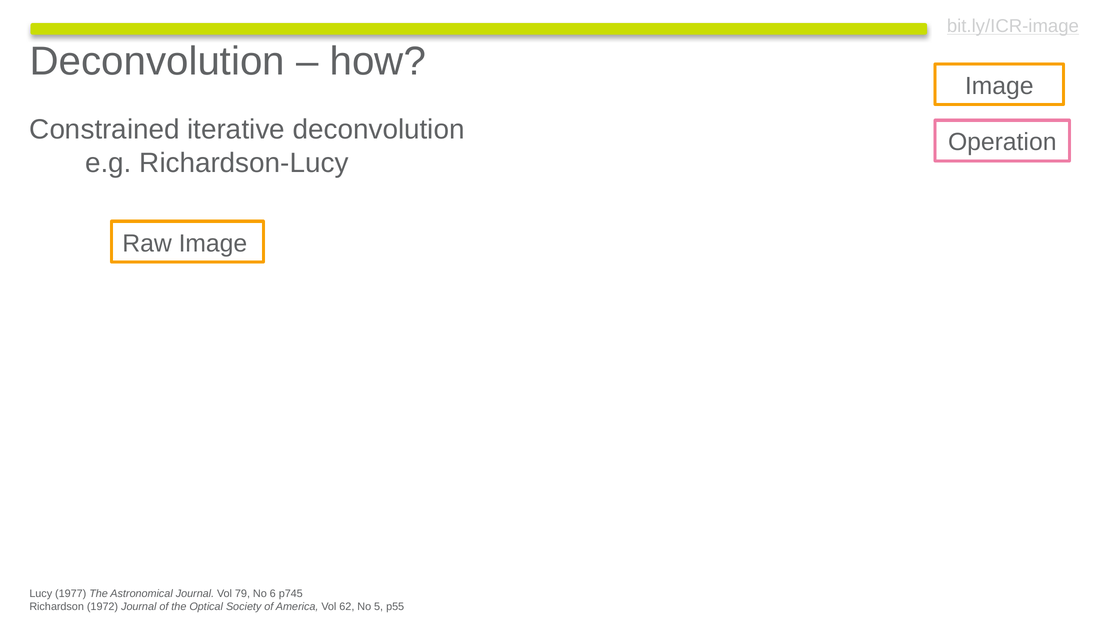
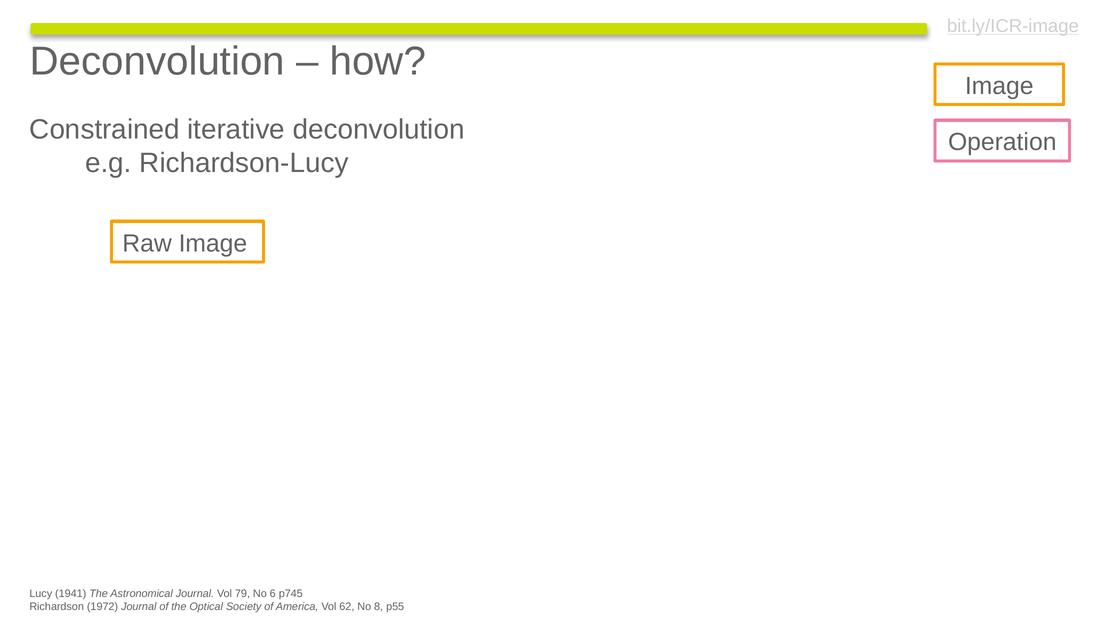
1977: 1977 -> 1941
5: 5 -> 8
